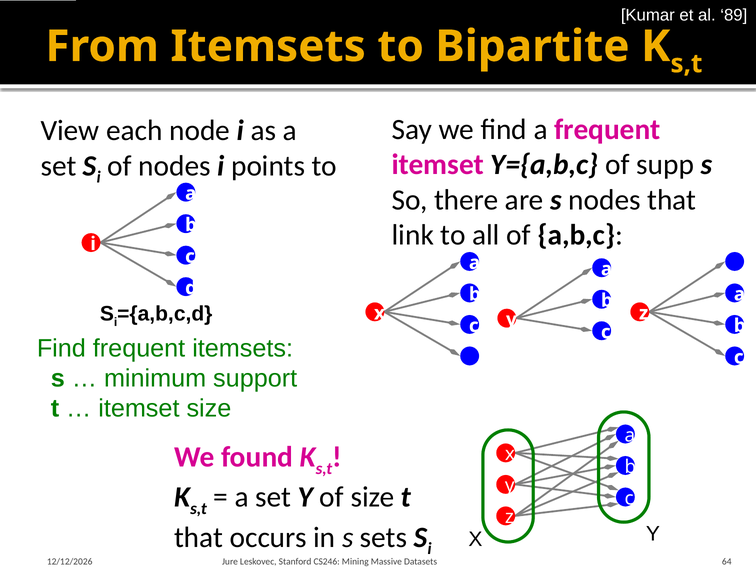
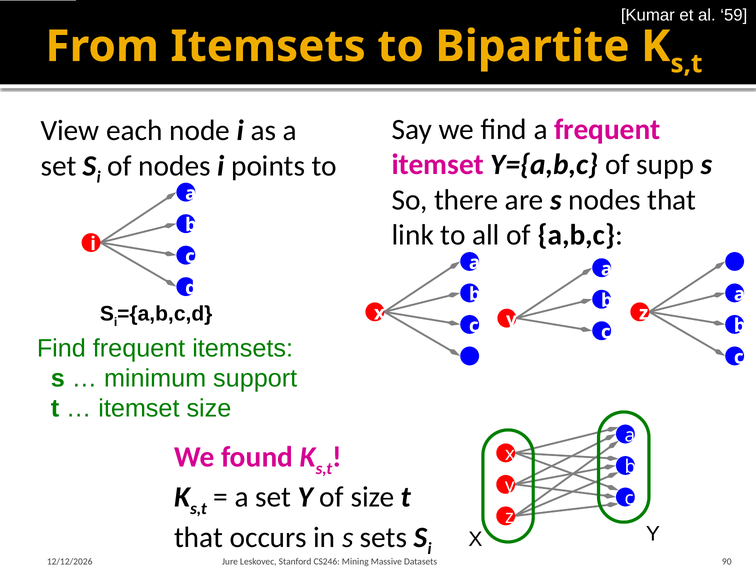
89: 89 -> 59
64: 64 -> 90
